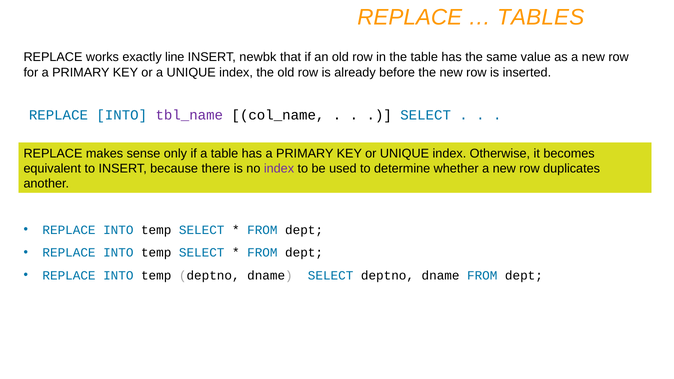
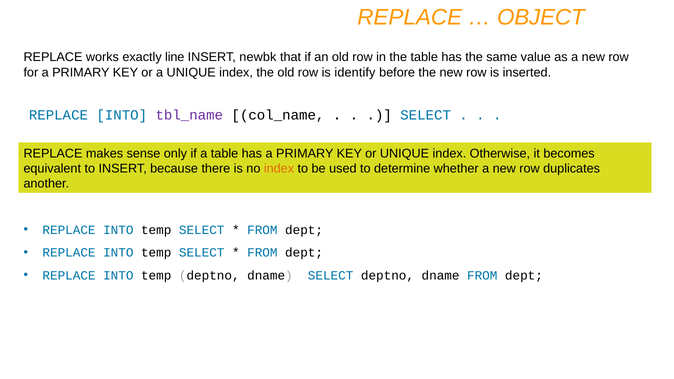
TABLES: TABLES -> OBJECT
already: already -> identify
index at (279, 169) colour: purple -> orange
